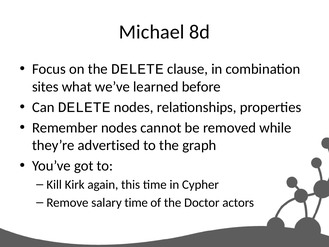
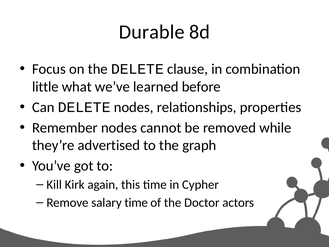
Michael: Michael -> Durable
sites: sites -> little
